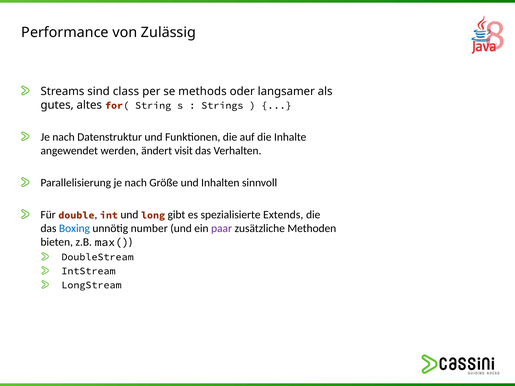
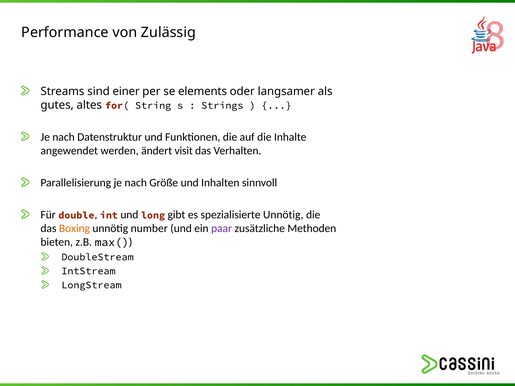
class: class -> einer
methods: methods -> elements
spezialisierte Extends: Extends -> Unnötig
Boxing colour: blue -> orange
